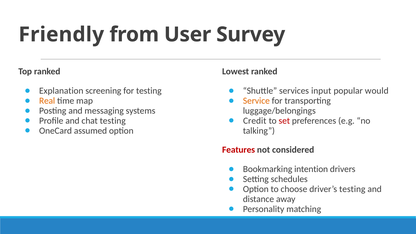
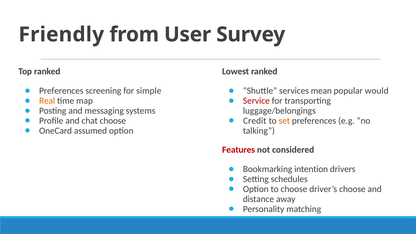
Explanation at (61, 91): Explanation -> Preferences
for testing: testing -> simple
input: input -> mean
Service colour: orange -> red
chat testing: testing -> choose
set colour: red -> orange
driver’s testing: testing -> choose
